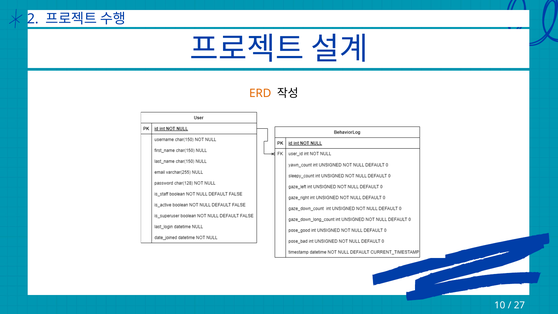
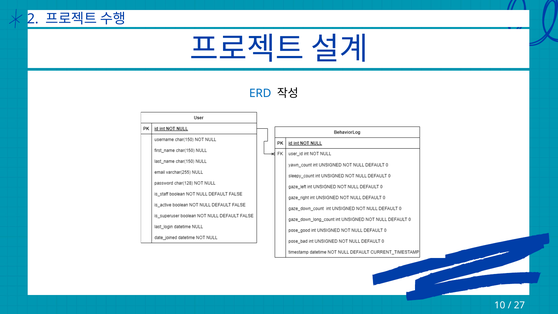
ERD colour: orange -> blue
